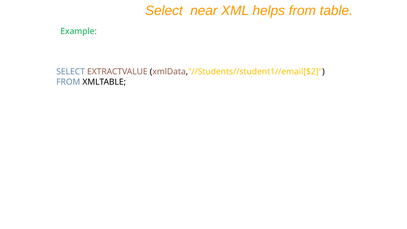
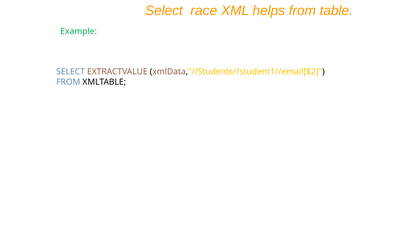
near: near -> race
